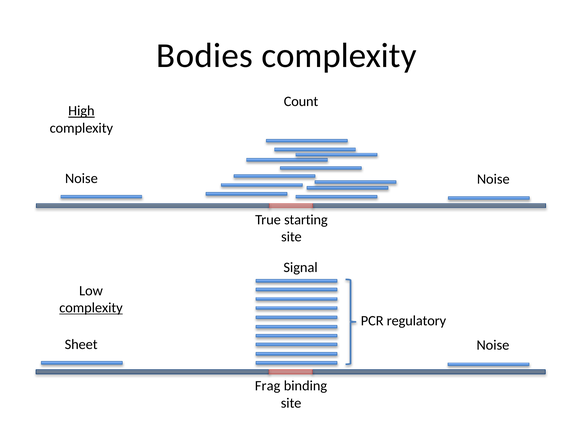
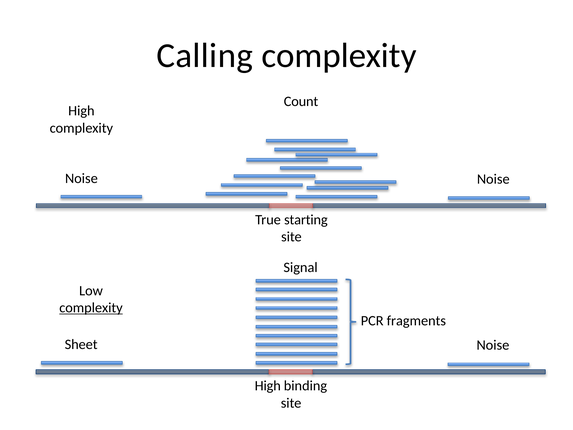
Bodies: Bodies -> Calling
High at (81, 111) underline: present -> none
regulatory: regulatory -> fragments
Frag at (268, 386): Frag -> High
